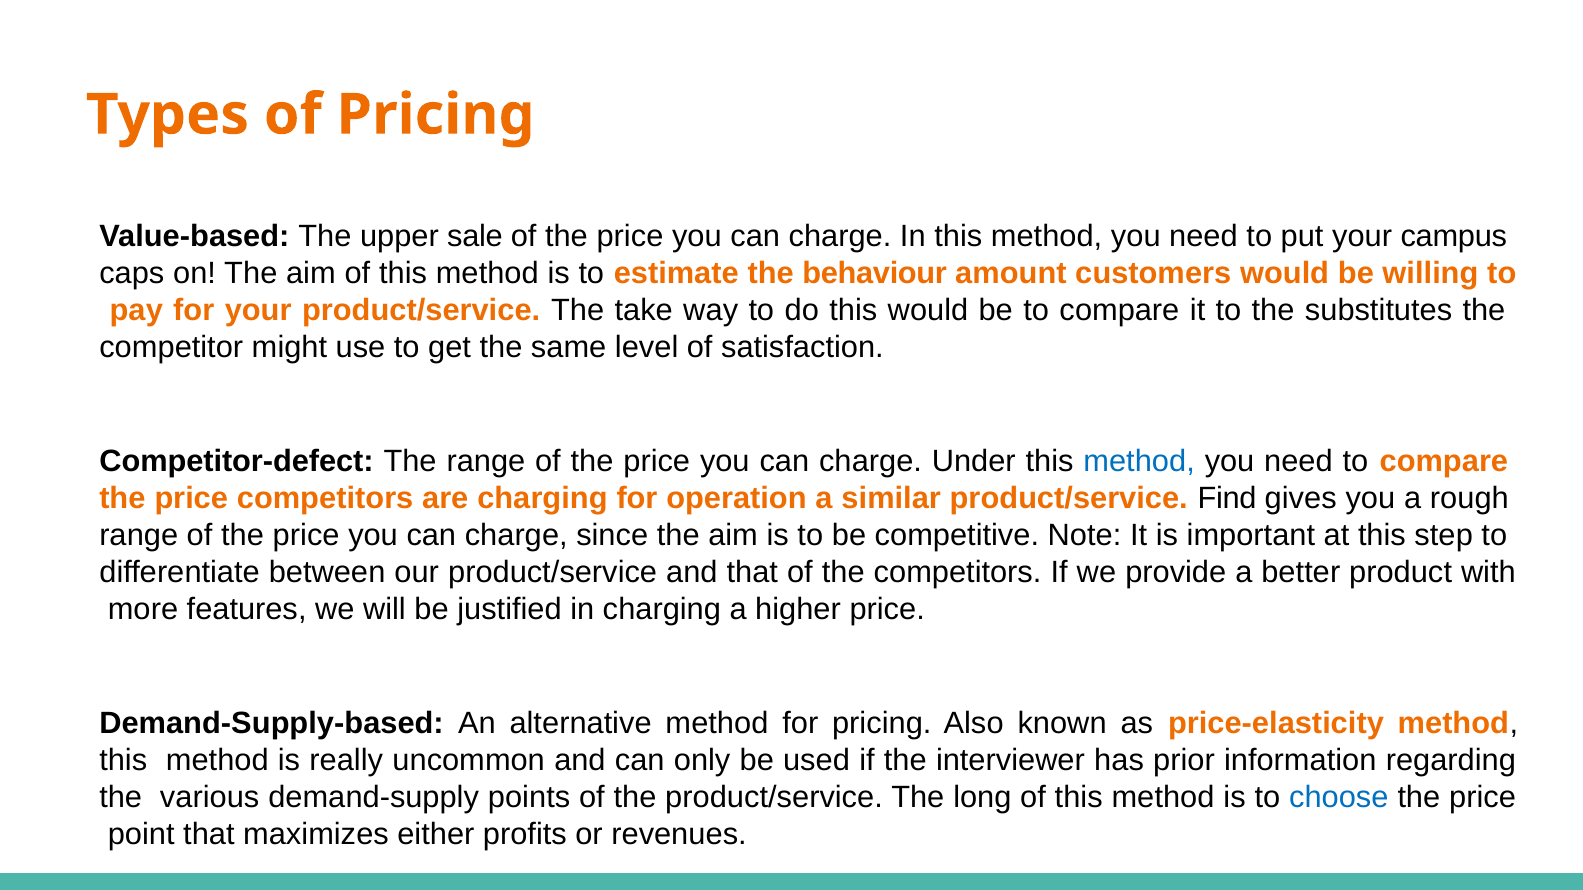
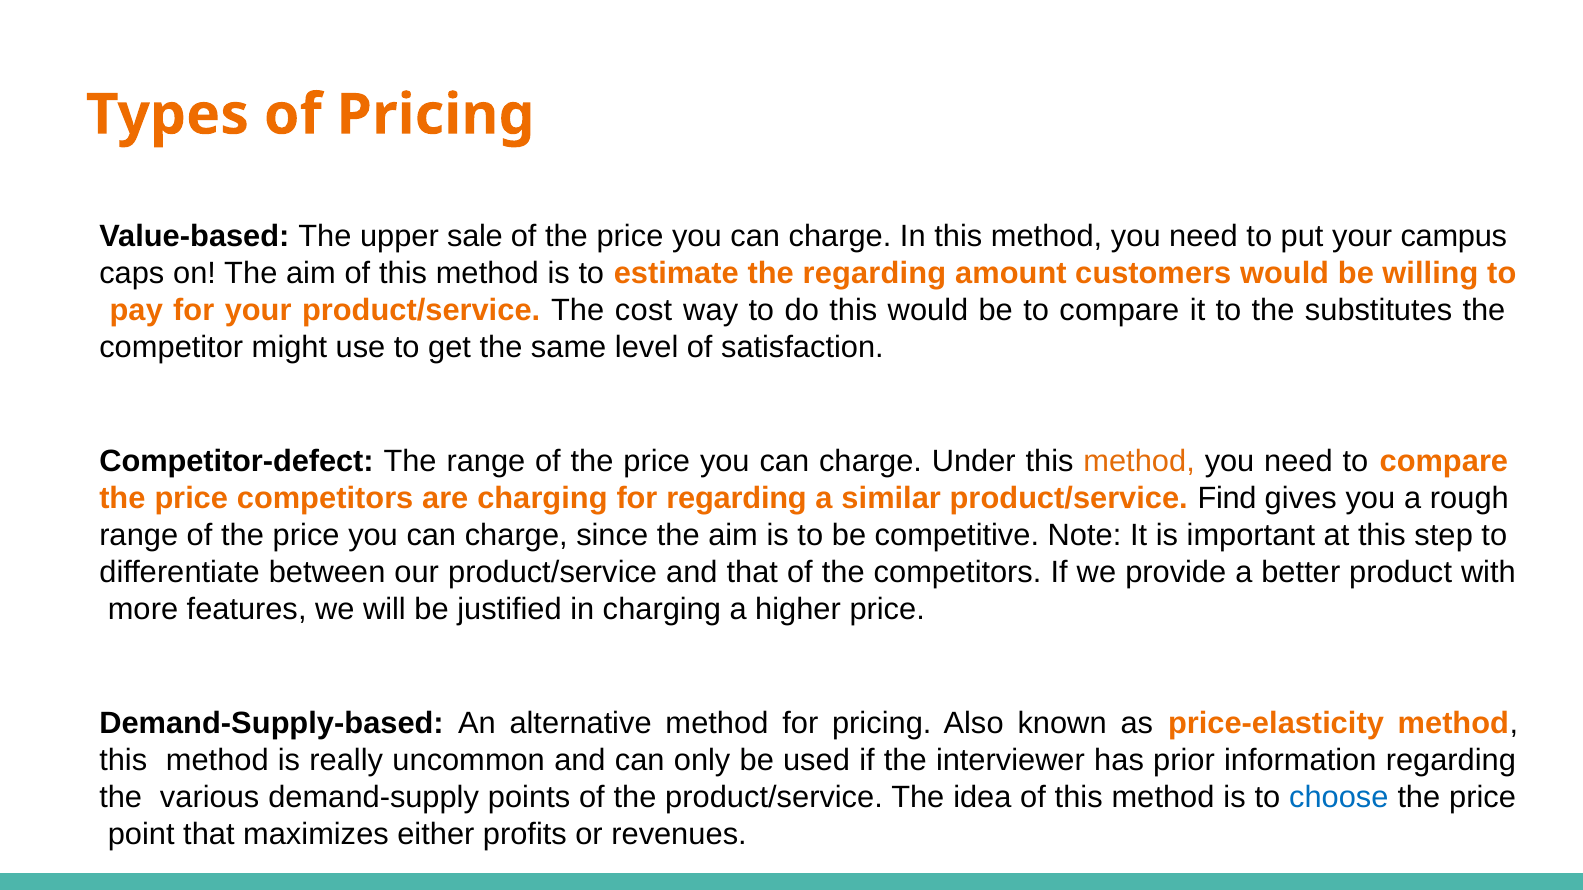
the behaviour: behaviour -> regarding
take: take -> cost
method at (1139, 462) colour: blue -> orange
for operation: operation -> regarding
long: long -> idea
